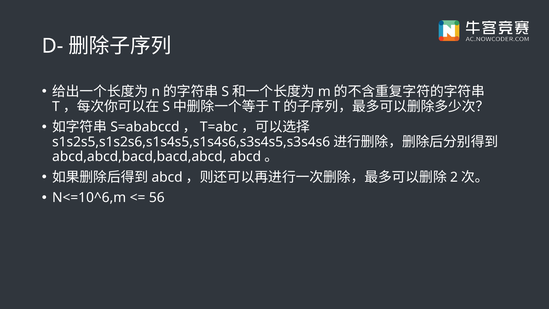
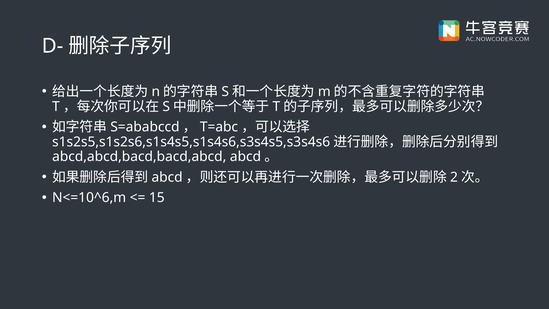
56: 56 -> 15
